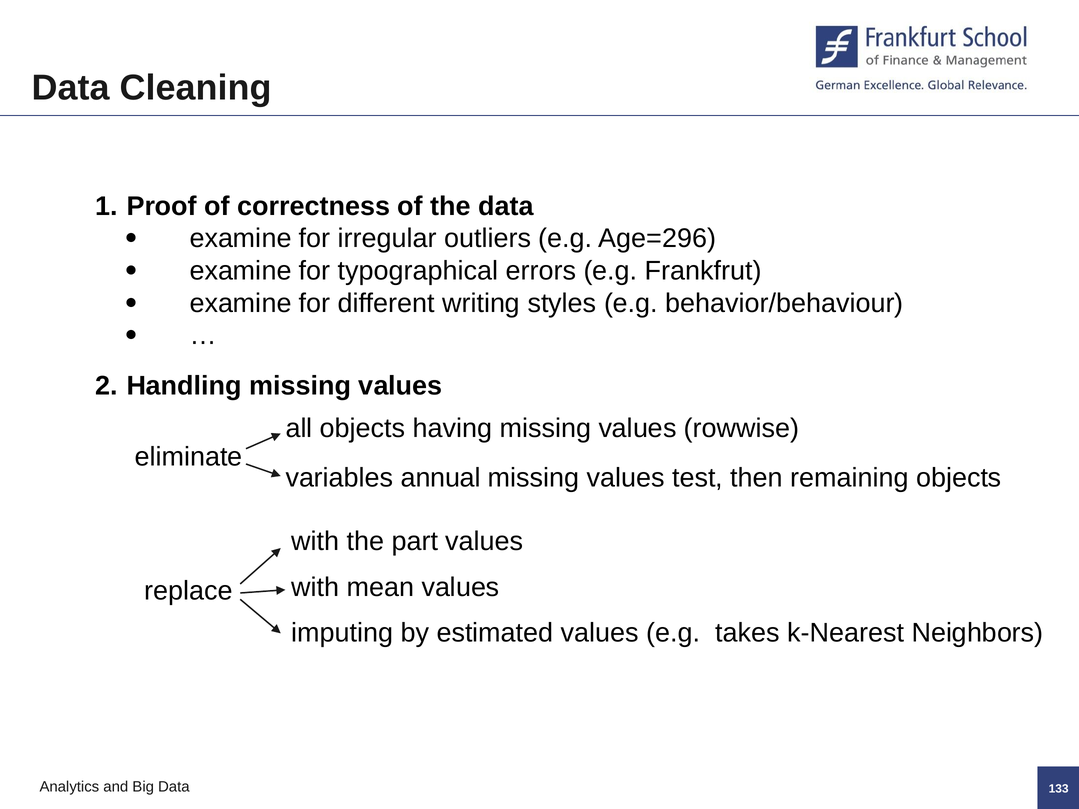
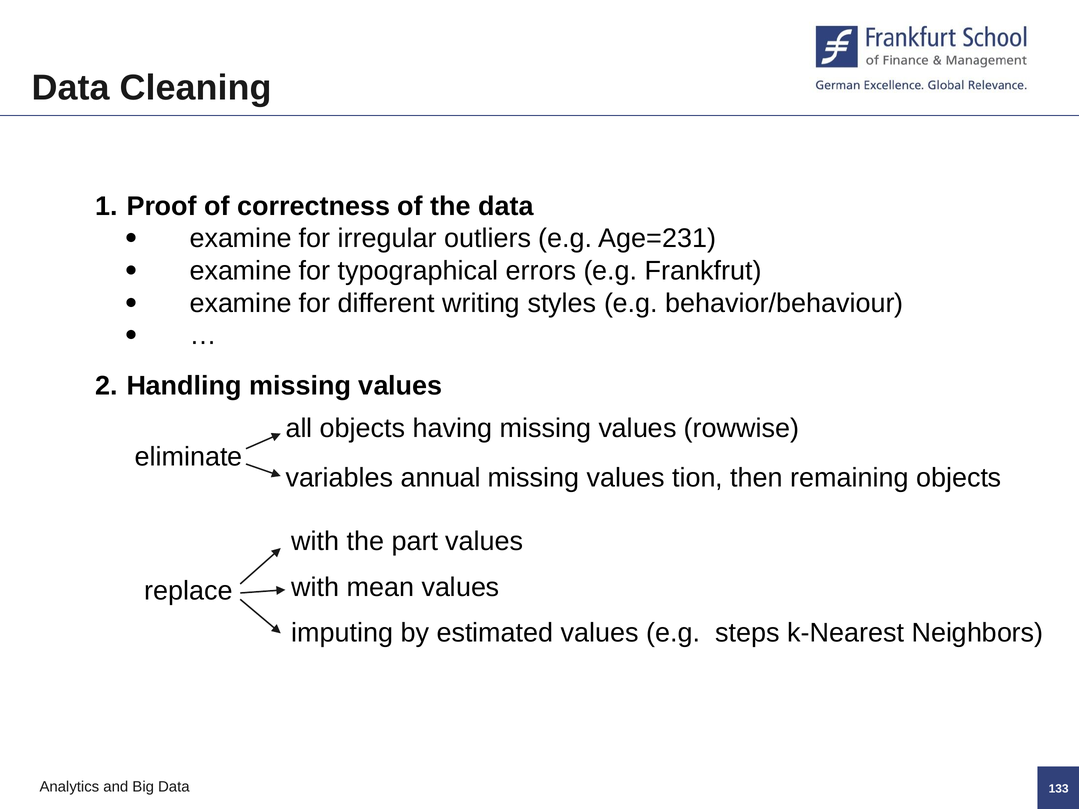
Age=296: Age=296 -> Age=231
test: test -> tion
takes: takes -> steps
